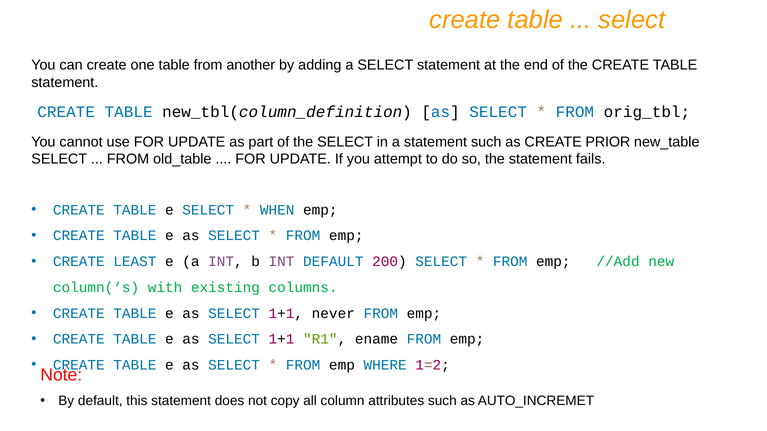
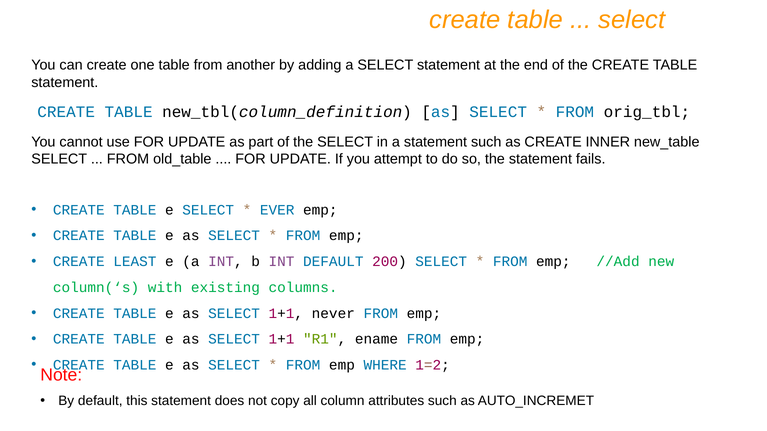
PRIOR: PRIOR -> INNER
WHEN: WHEN -> EVER
